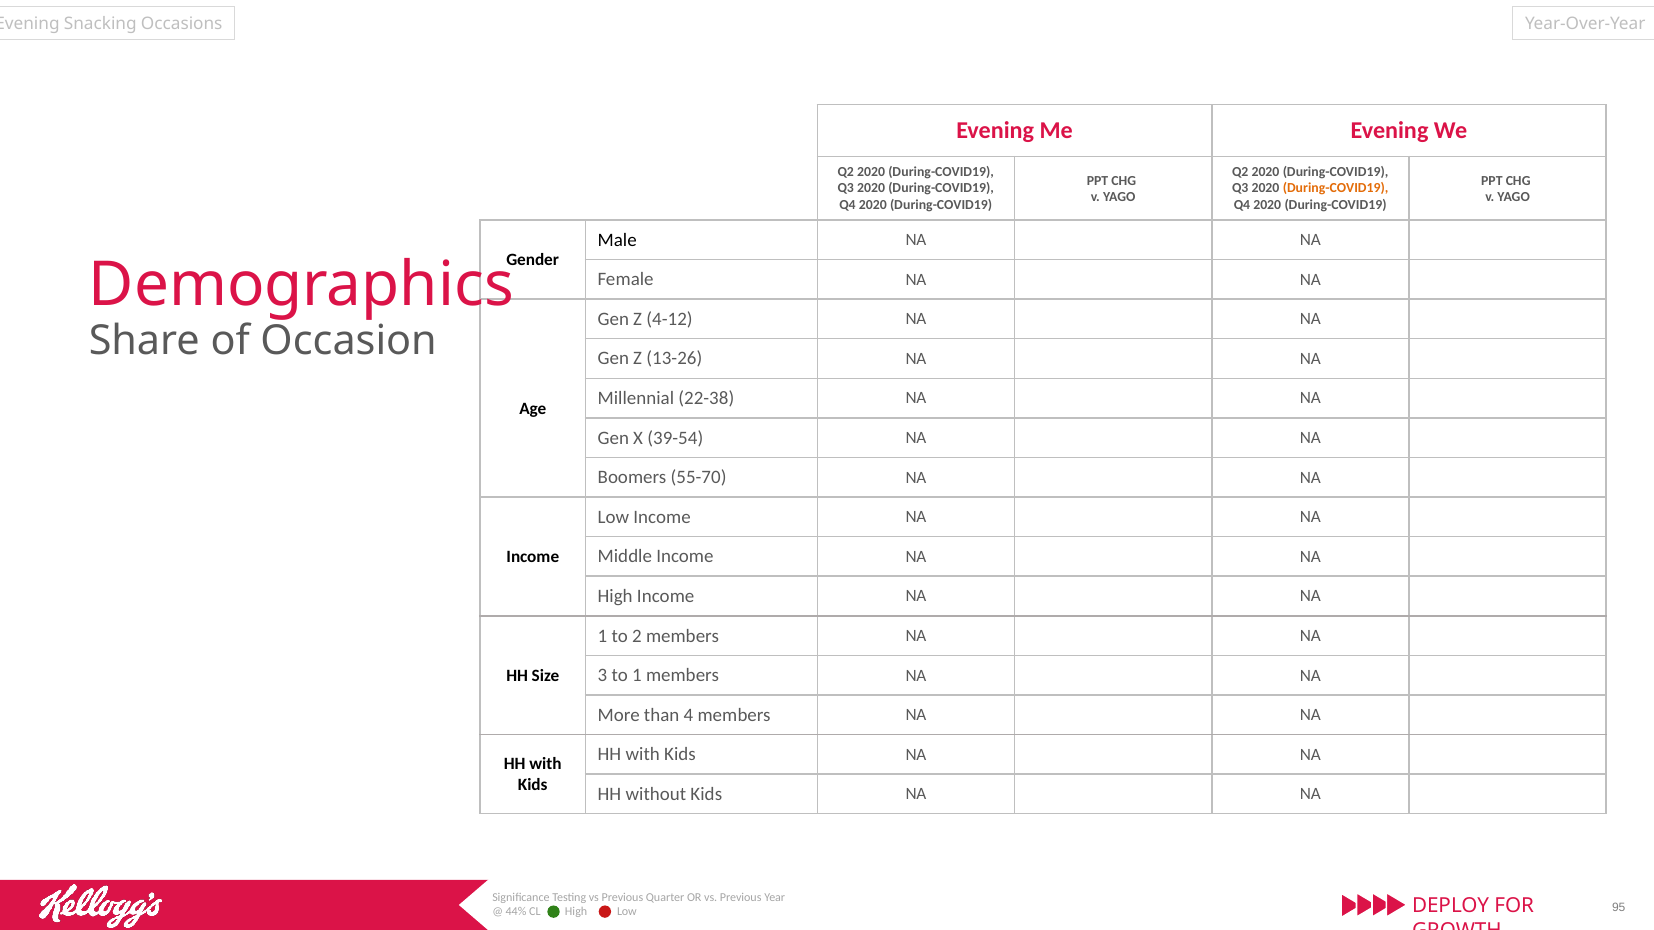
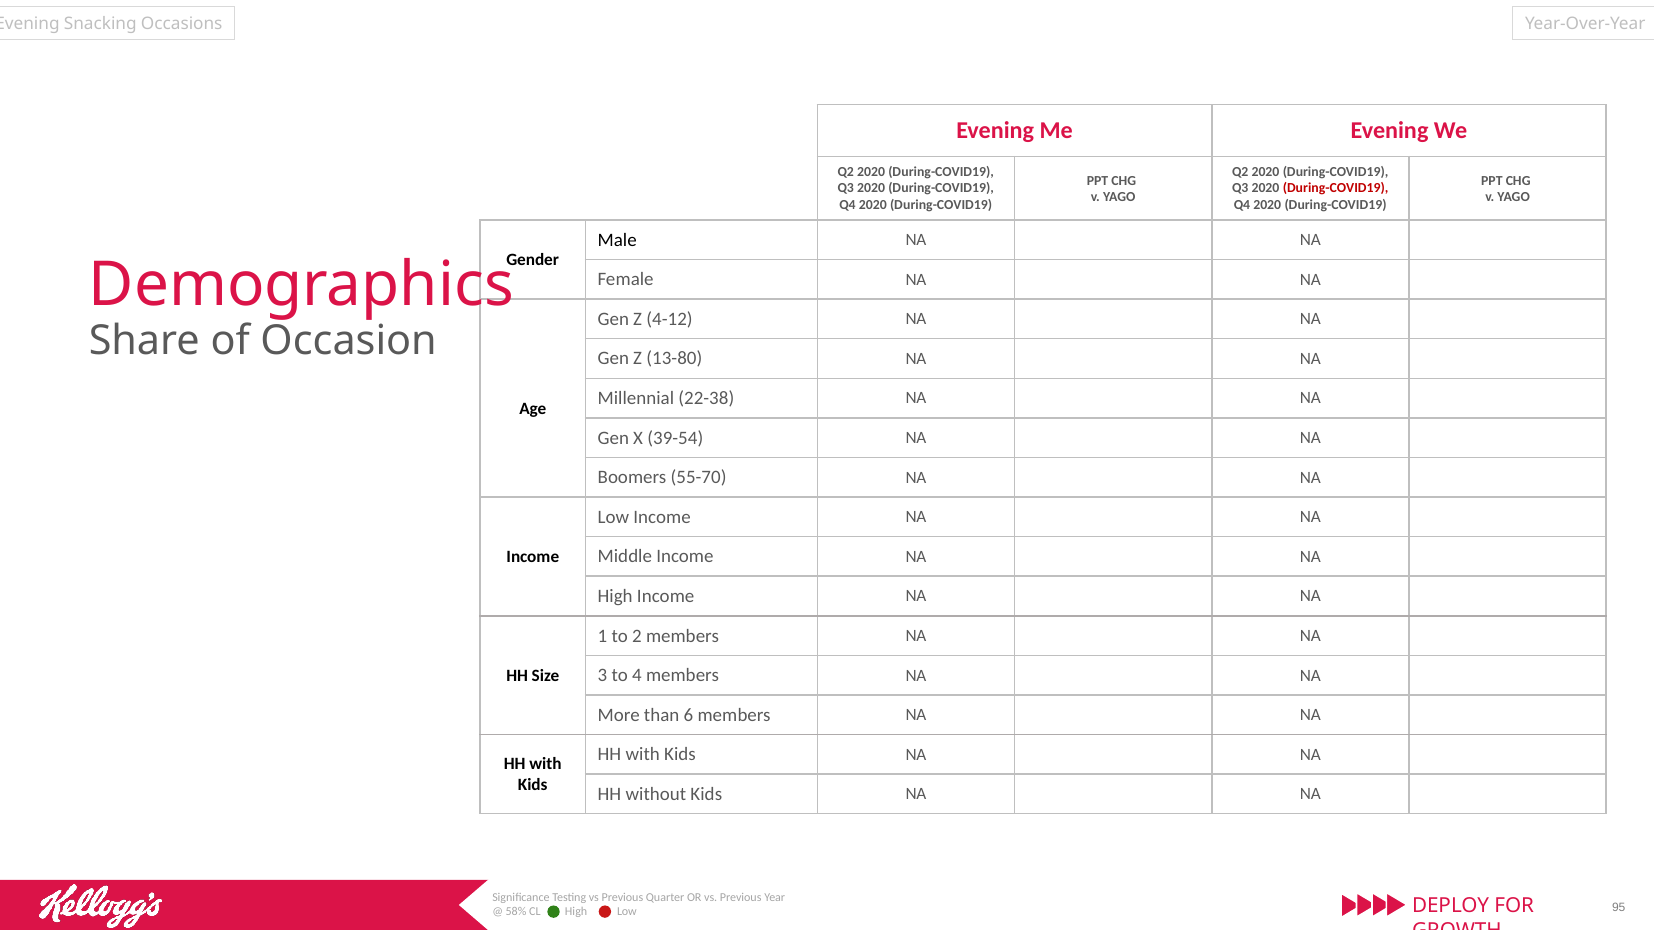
During-COVID19 at (1336, 189) colour: orange -> red
13-26: 13-26 -> 13-80
to 1: 1 -> 4
4: 4 -> 6
44%: 44% -> 58%
